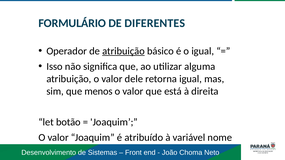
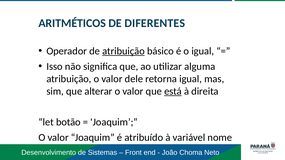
FORMULÁRIO: FORMULÁRIO -> ARITMÉTICOS
menos: menos -> alterar
está underline: none -> present
